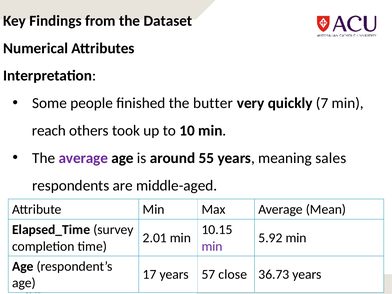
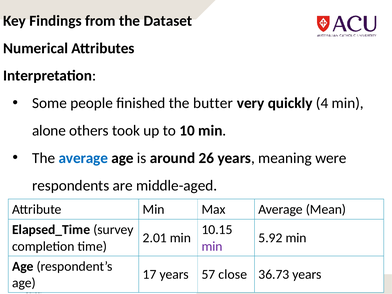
7: 7 -> 4
reach: reach -> alone
average at (83, 158) colour: purple -> blue
55: 55 -> 26
sales: sales -> were
